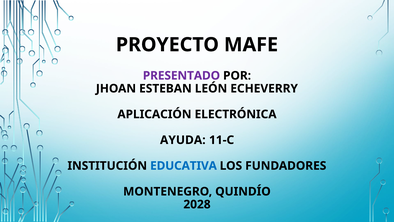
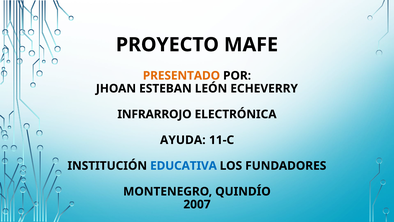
PRESENTADO colour: purple -> orange
APLICACIÓN: APLICACIÓN -> INFRARROJO
2028: 2028 -> 2007
